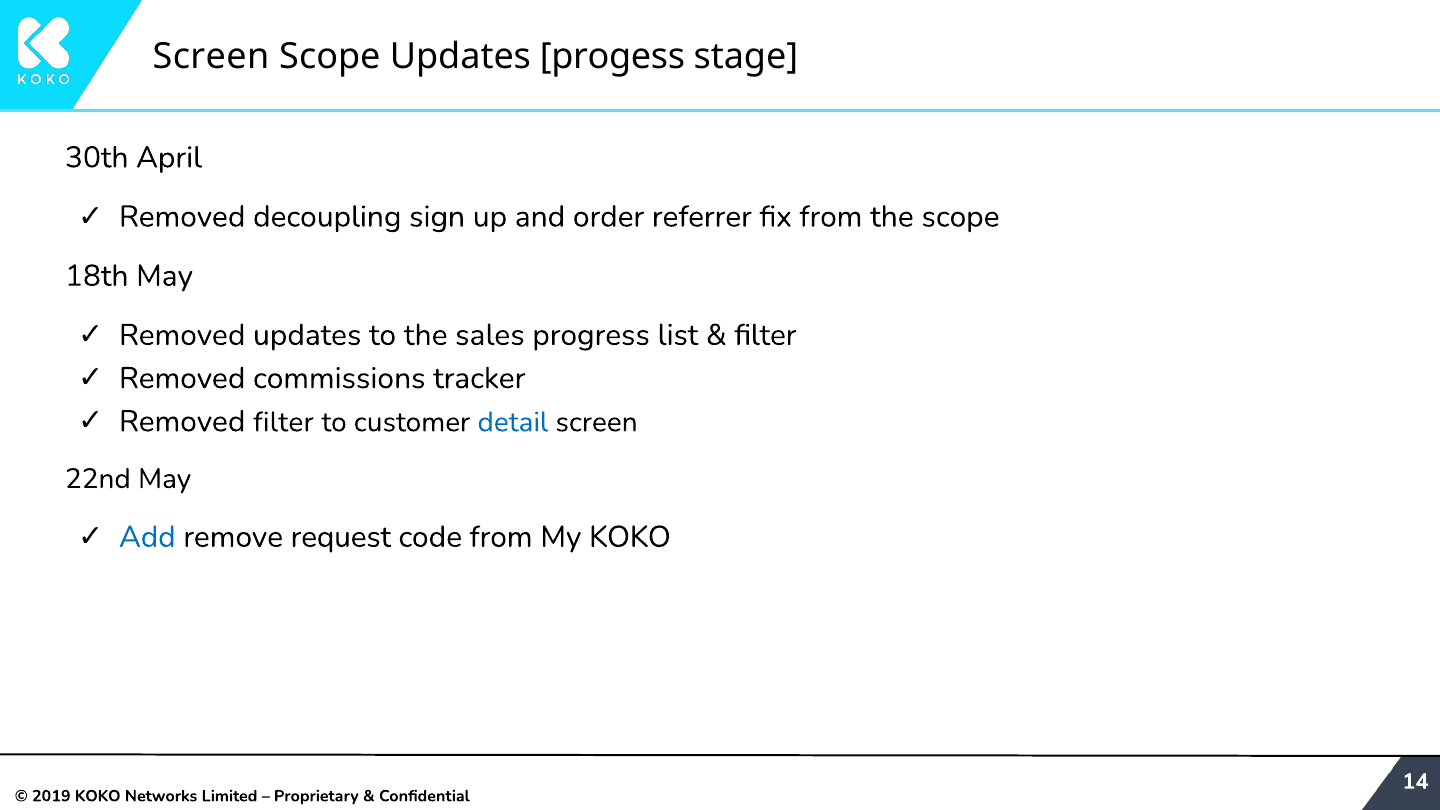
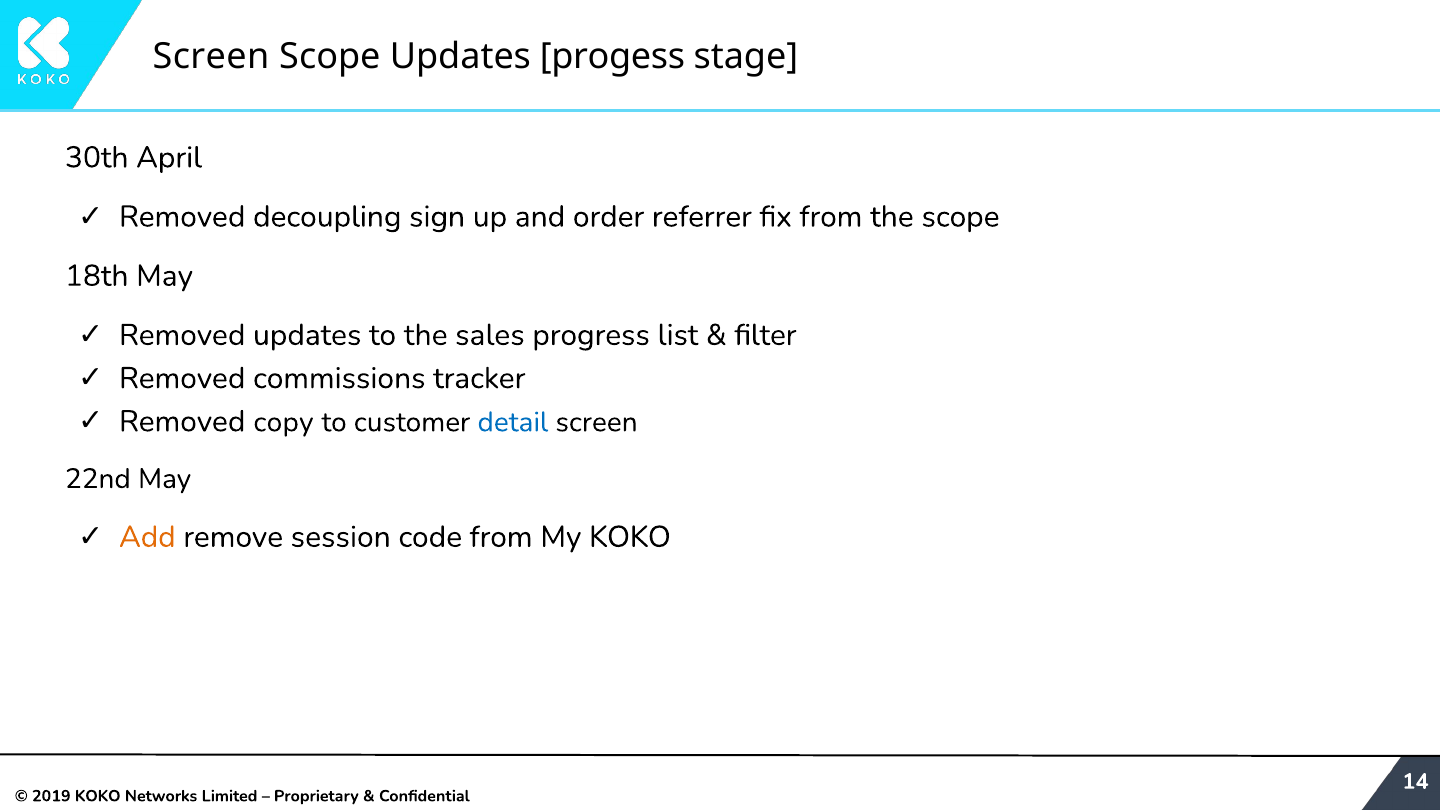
Removed filter: filter -> copy
Add colour: blue -> orange
request: request -> session
